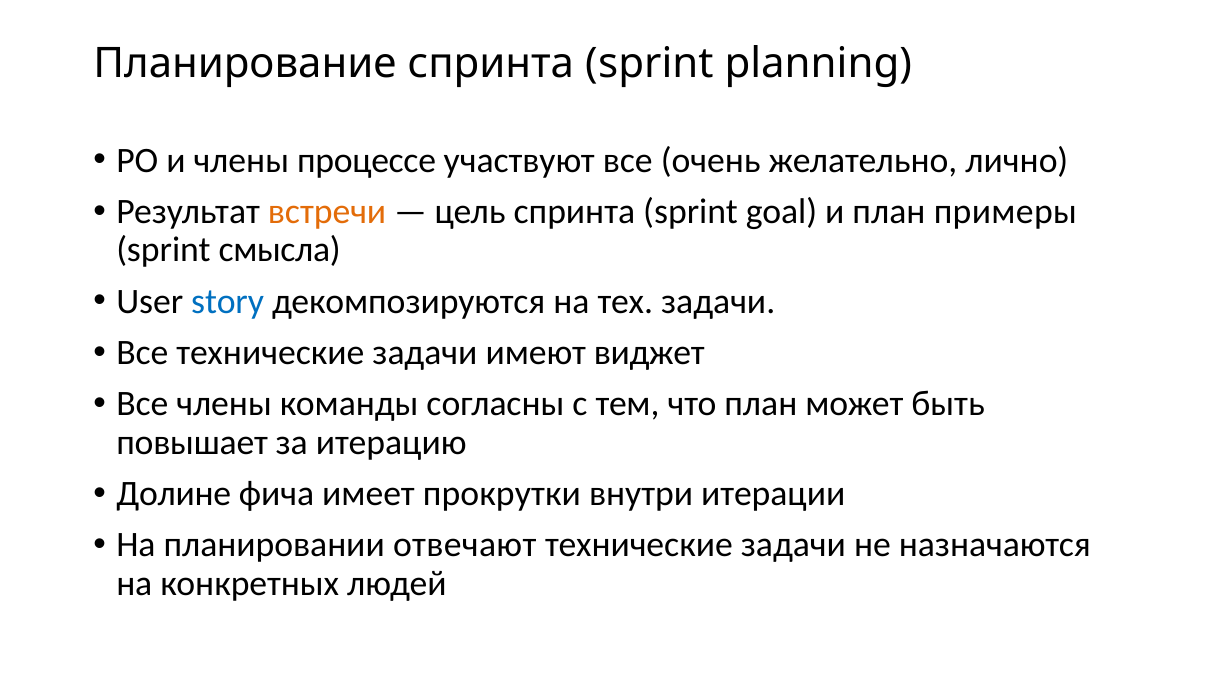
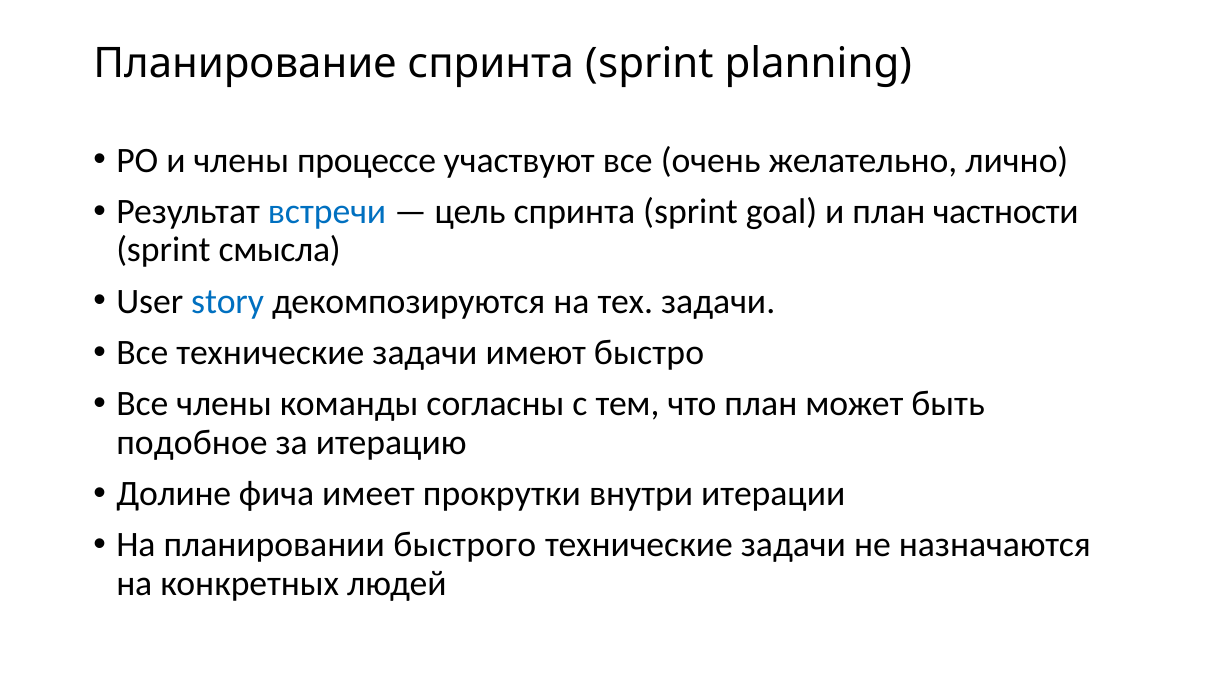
встречи colour: orange -> blue
примеры: примеры -> частности
виджет: виджет -> быстро
повышает: повышает -> подобное
отвечают: отвечают -> быстрого
